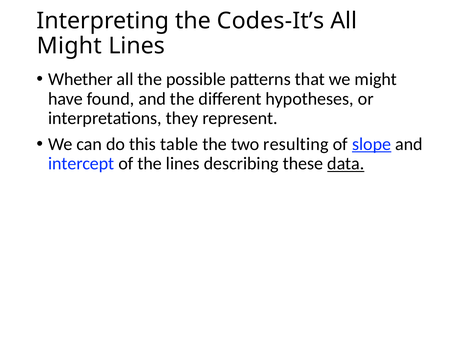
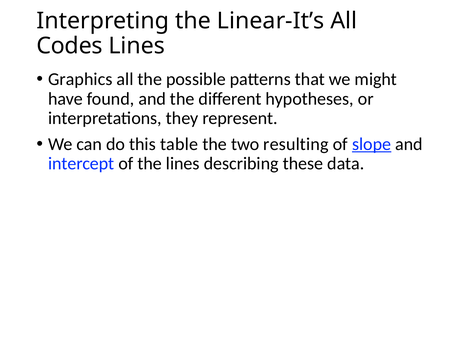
Codes-It’s: Codes-It’s -> Linear-It’s
Might at (69, 46): Might -> Codes
Whether: Whether -> Graphics
data underline: present -> none
